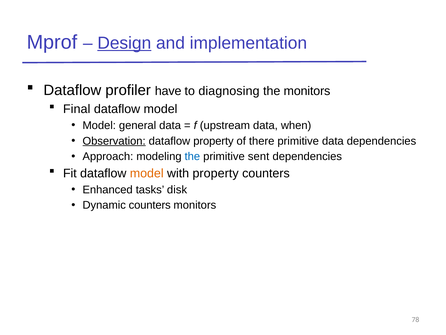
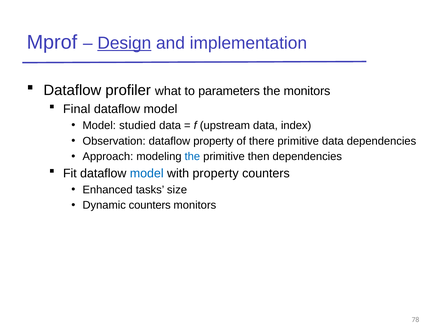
have: have -> what
diagnosing: diagnosing -> parameters
general: general -> studied
when: when -> index
Observation underline: present -> none
sent: sent -> then
model at (147, 173) colour: orange -> blue
disk: disk -> size
